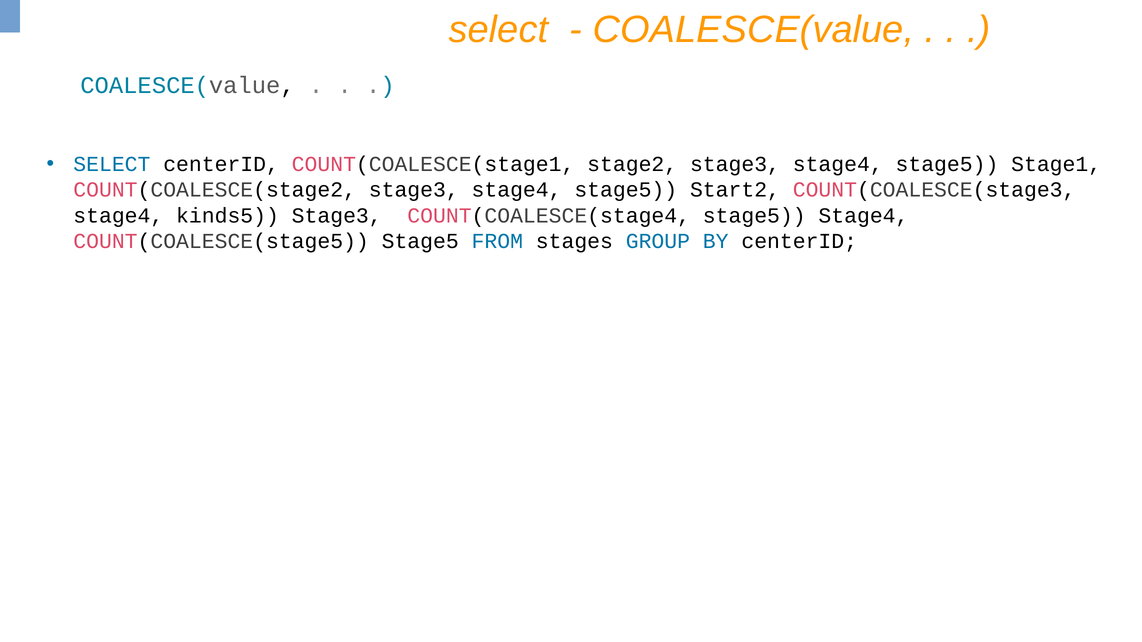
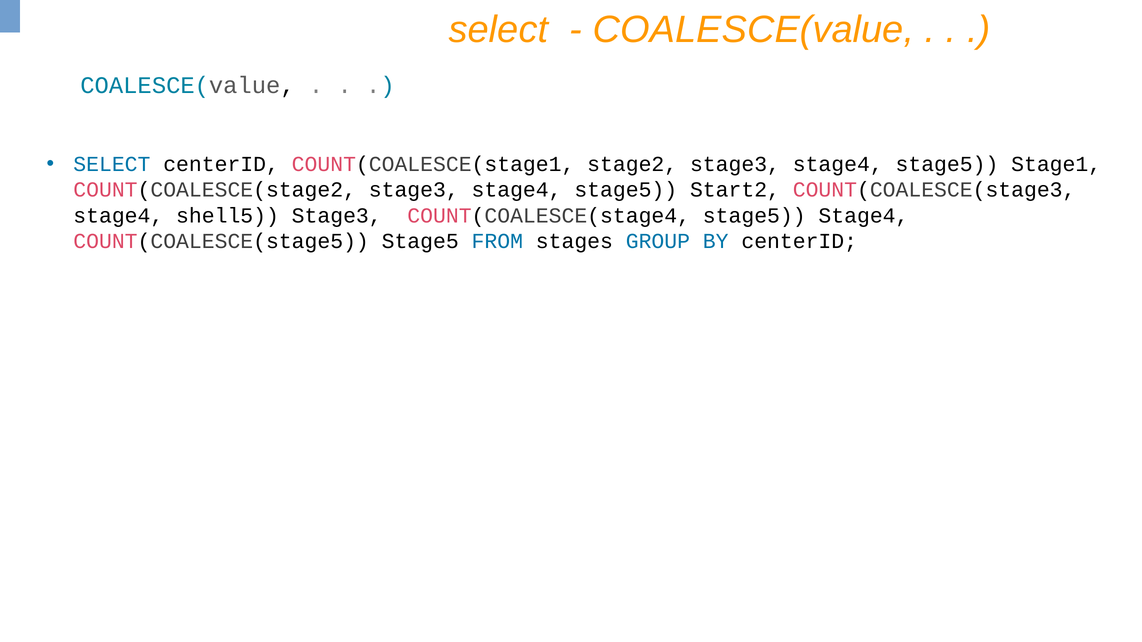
kinds5: kinds5 -> shell5
